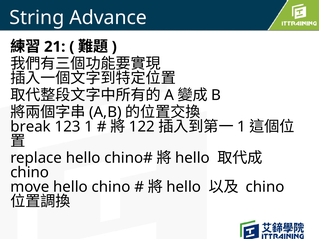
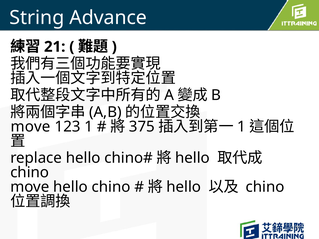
break at (31, 127): break -> move
122: 122 -> 375
